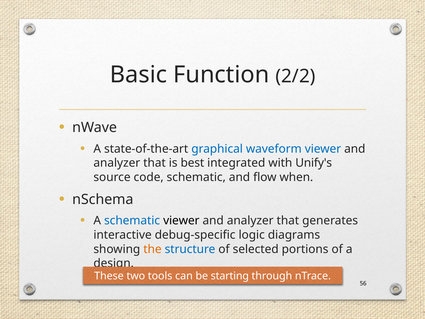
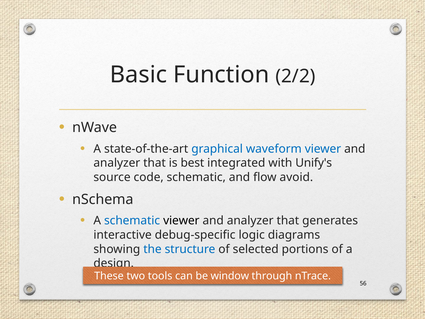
when: when -> avoid
the colour: orange -> blue
starting: starting -> window
